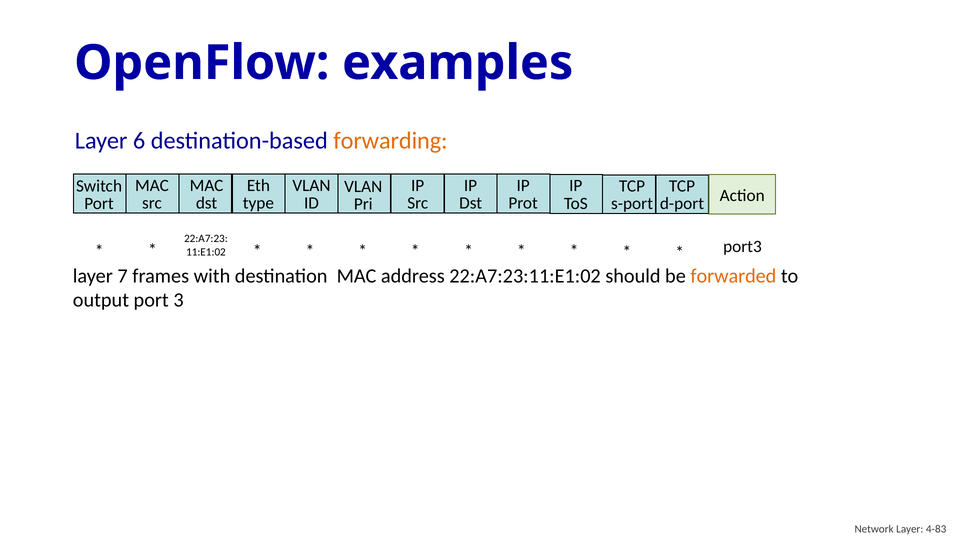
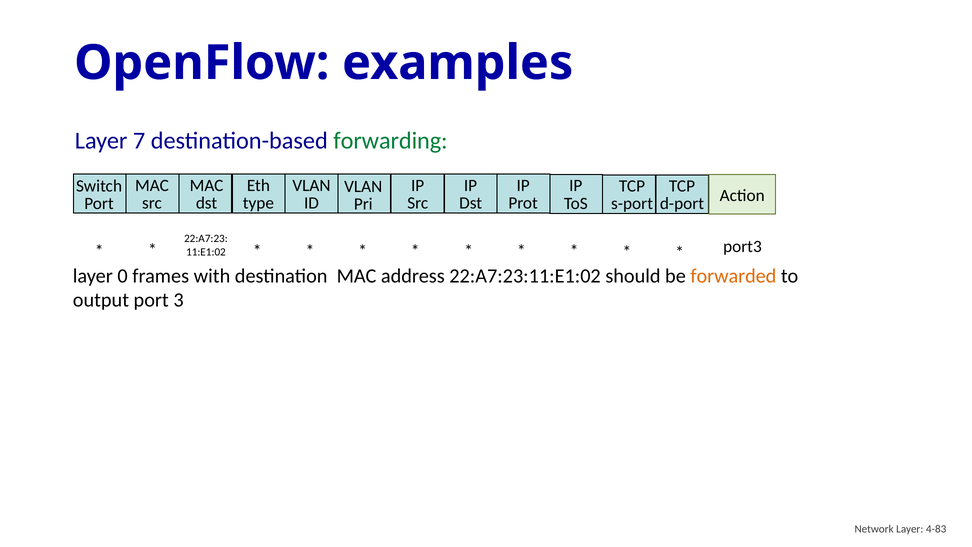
6: 6 -> 7
forwarding colour: orange -> green
7: 7 -> 0
